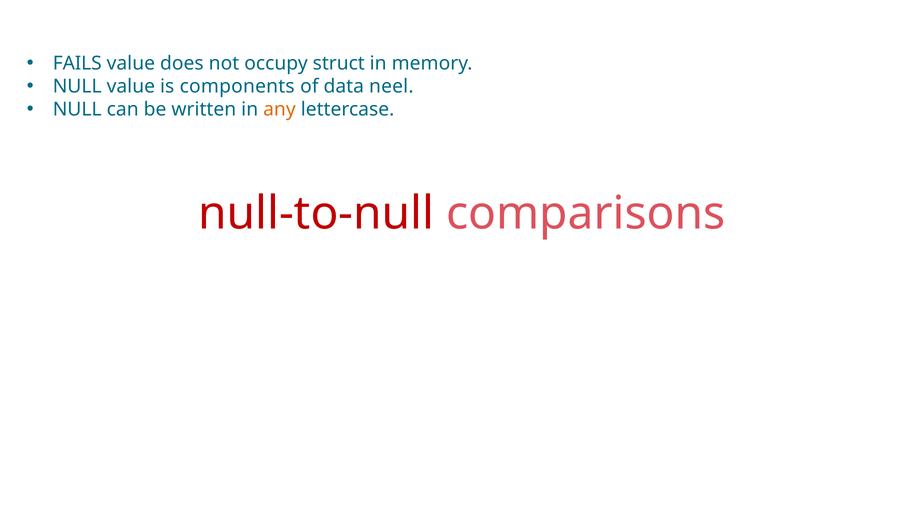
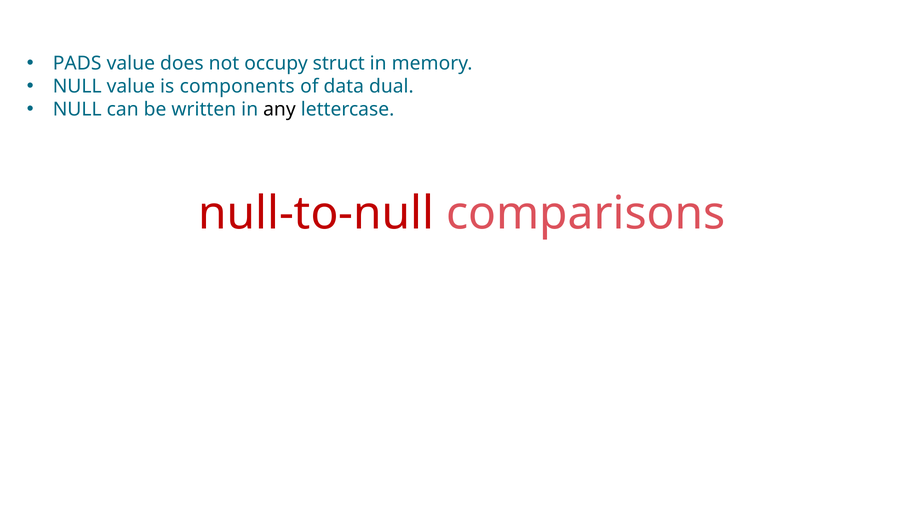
FAILS: FAILS -> PADS
neel: neel -> dual
any colour: orange -> black
